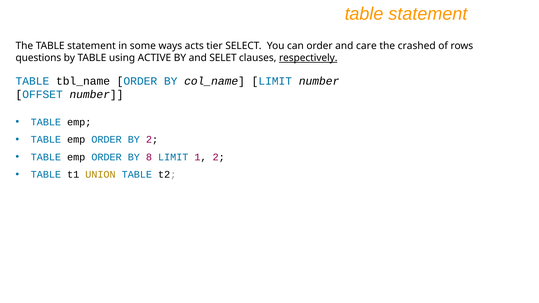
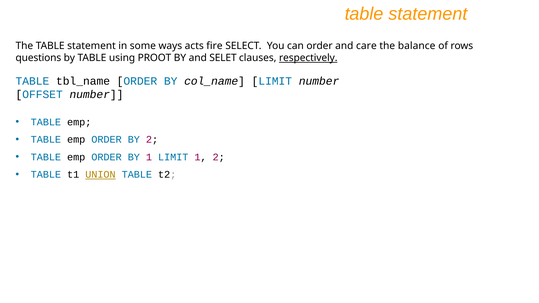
tier: tier -> fire
crashed: crashed -> balance
ACTIVE: ACTIVE -> PROOT
BY 8: 8 -> 1
UNION underline: none -> present
